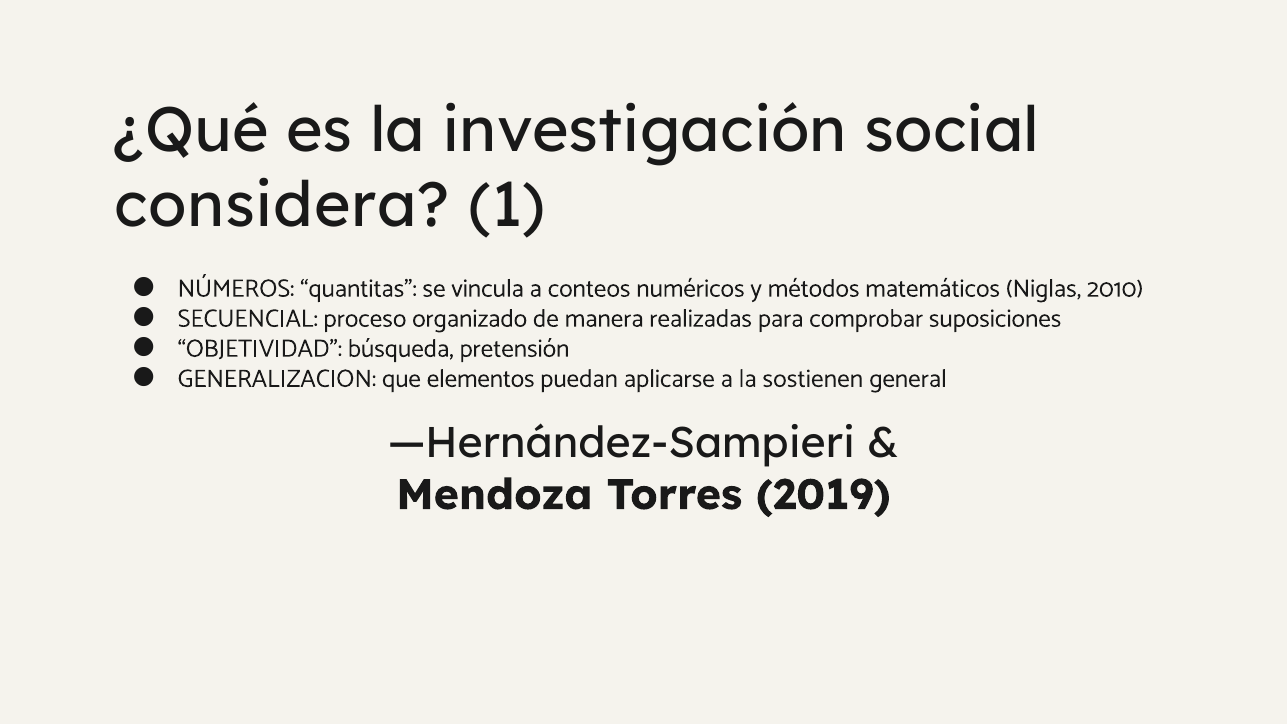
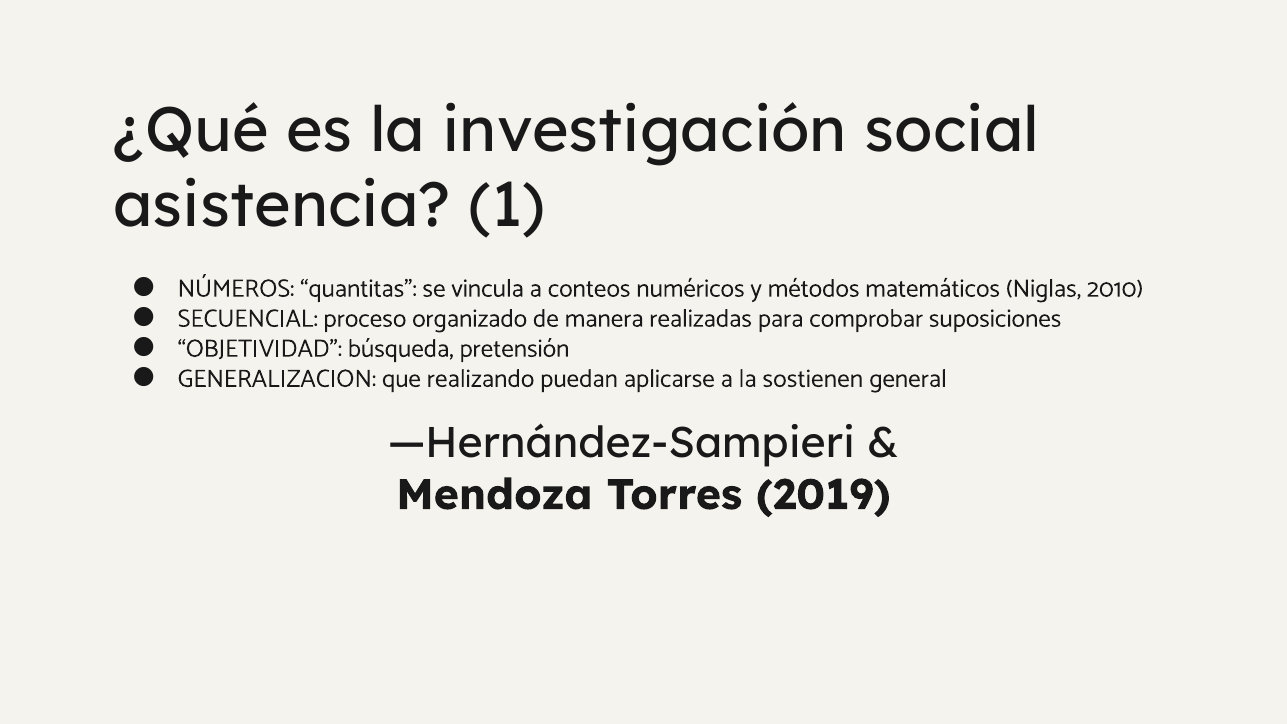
considera: considera -> asistencia
elementos: elementos -> realizando
